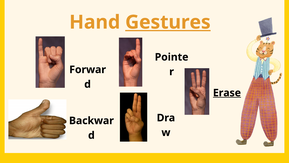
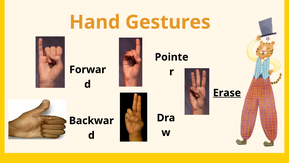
Gestures underline: present -> none
